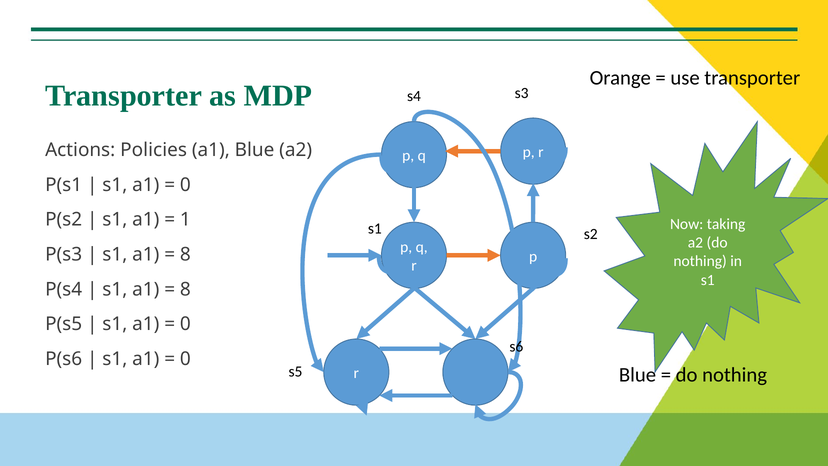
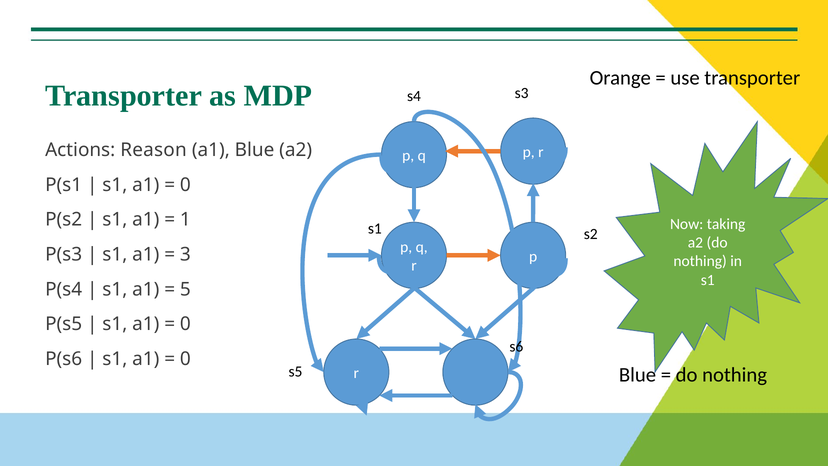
Policies: Policies -> Reason
8 at (185, 254): 8 -> 3
8 at (185, 289): 8 -> 5
